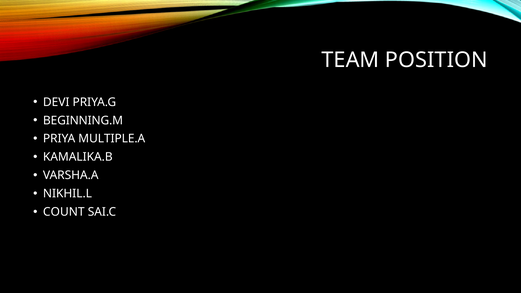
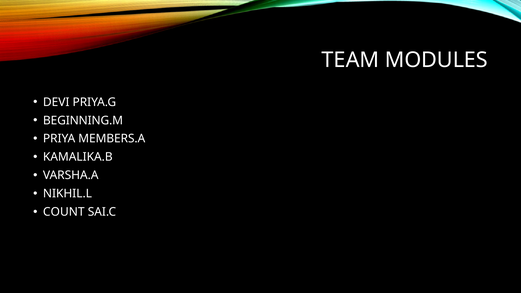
POSITION: POSITION -> MODULES
MULTIPLE.A: MULTIPLE.A -> MEMBERS.A
